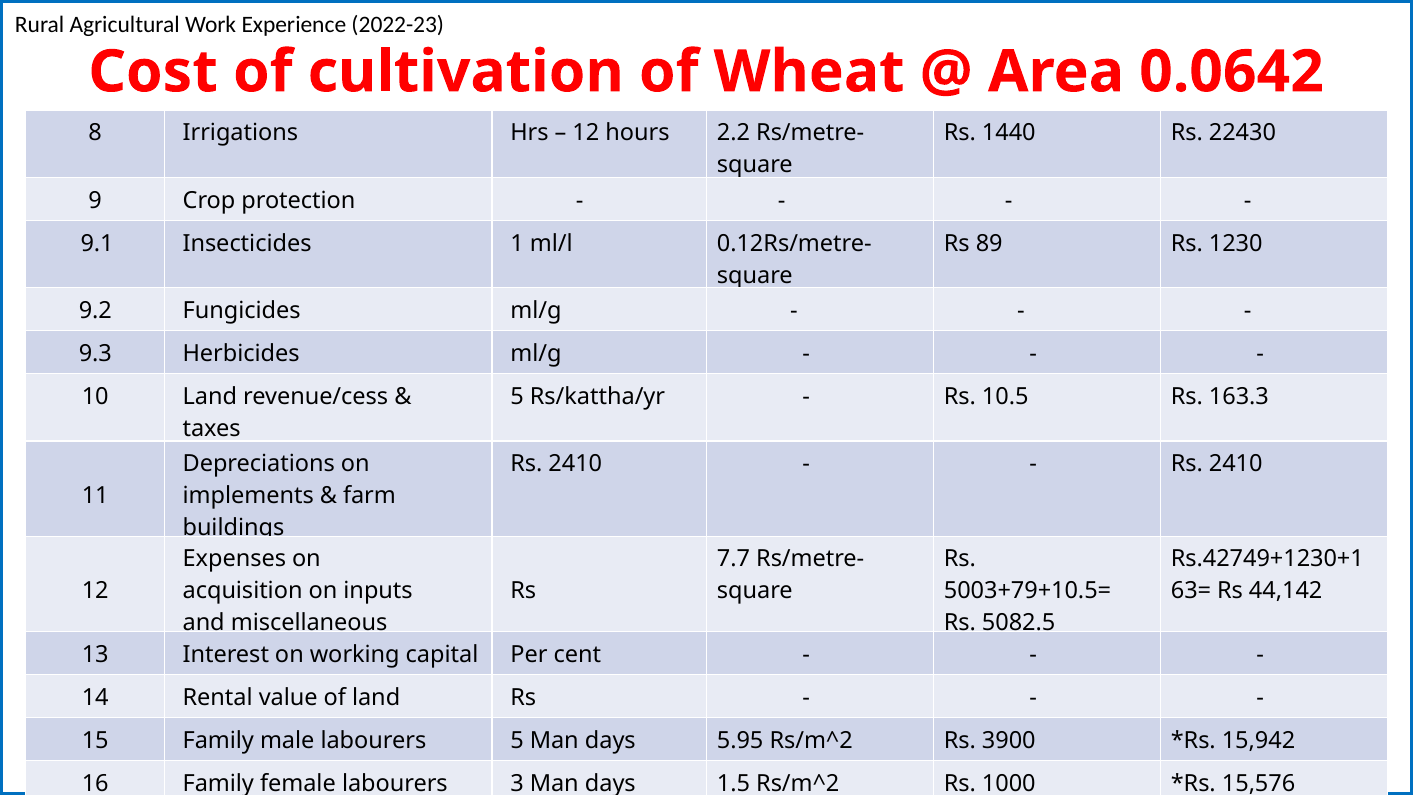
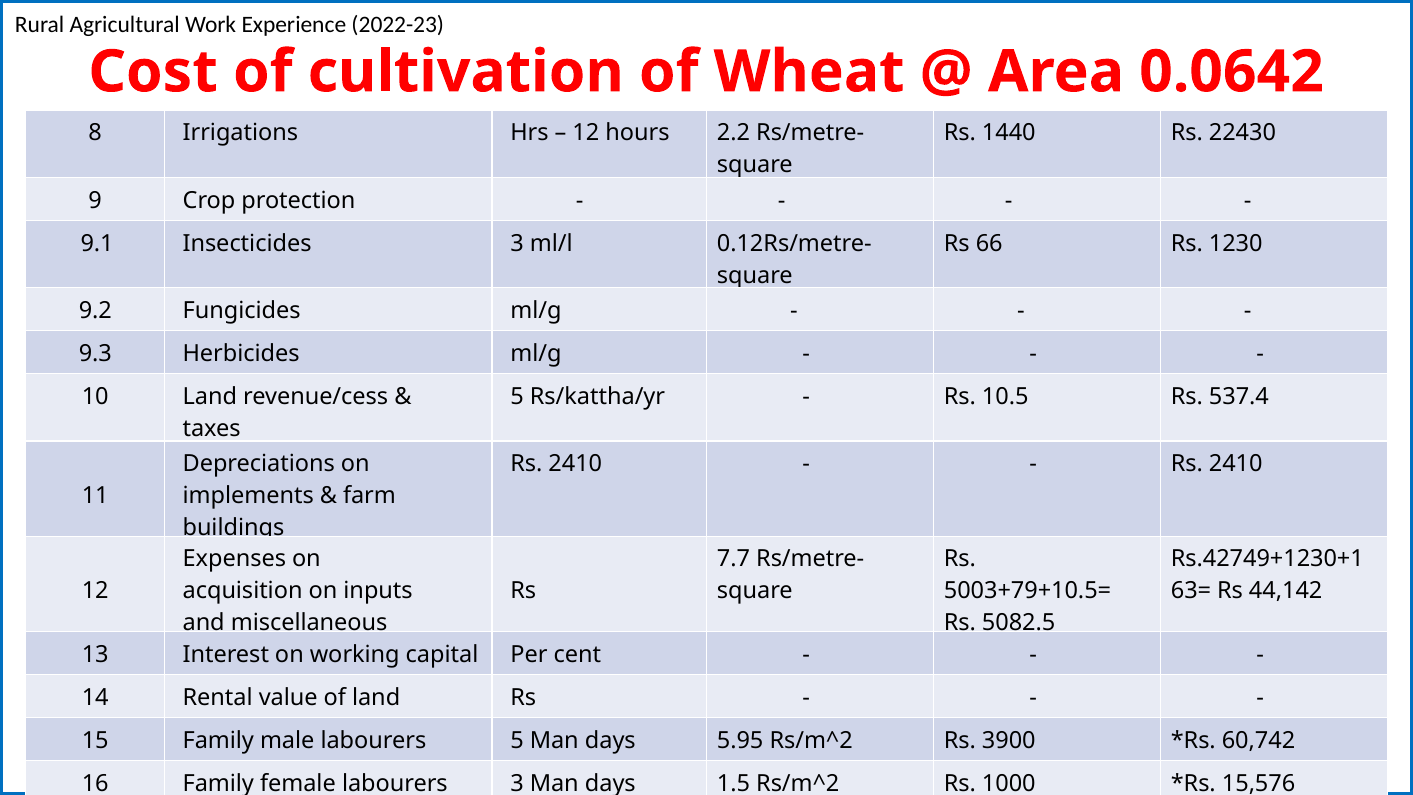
Insecticides 1: 1 -> 3
89: 89 -> 66
163.3: 163.3 -> 537.4
15,942: 15,942 -> 60,742
